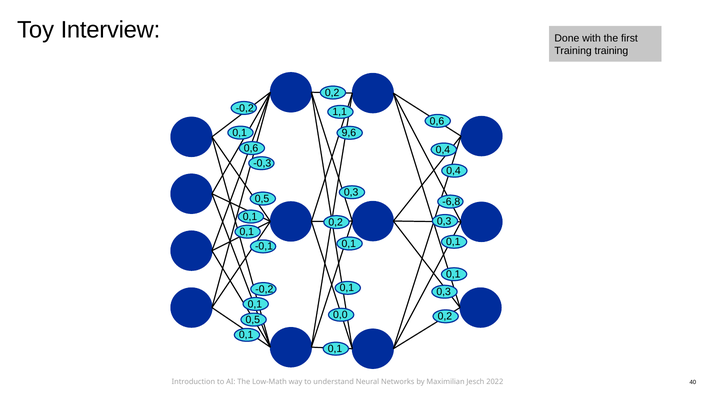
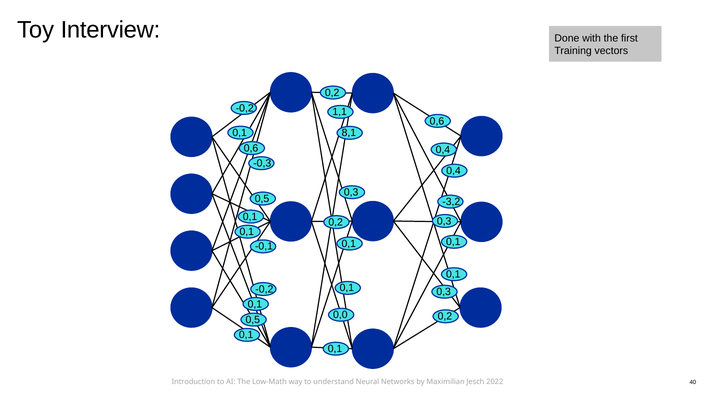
Training training: training -> vectors
9,6: 9,6 -> 8,1
-6,8: -6,8 -> -3,2
